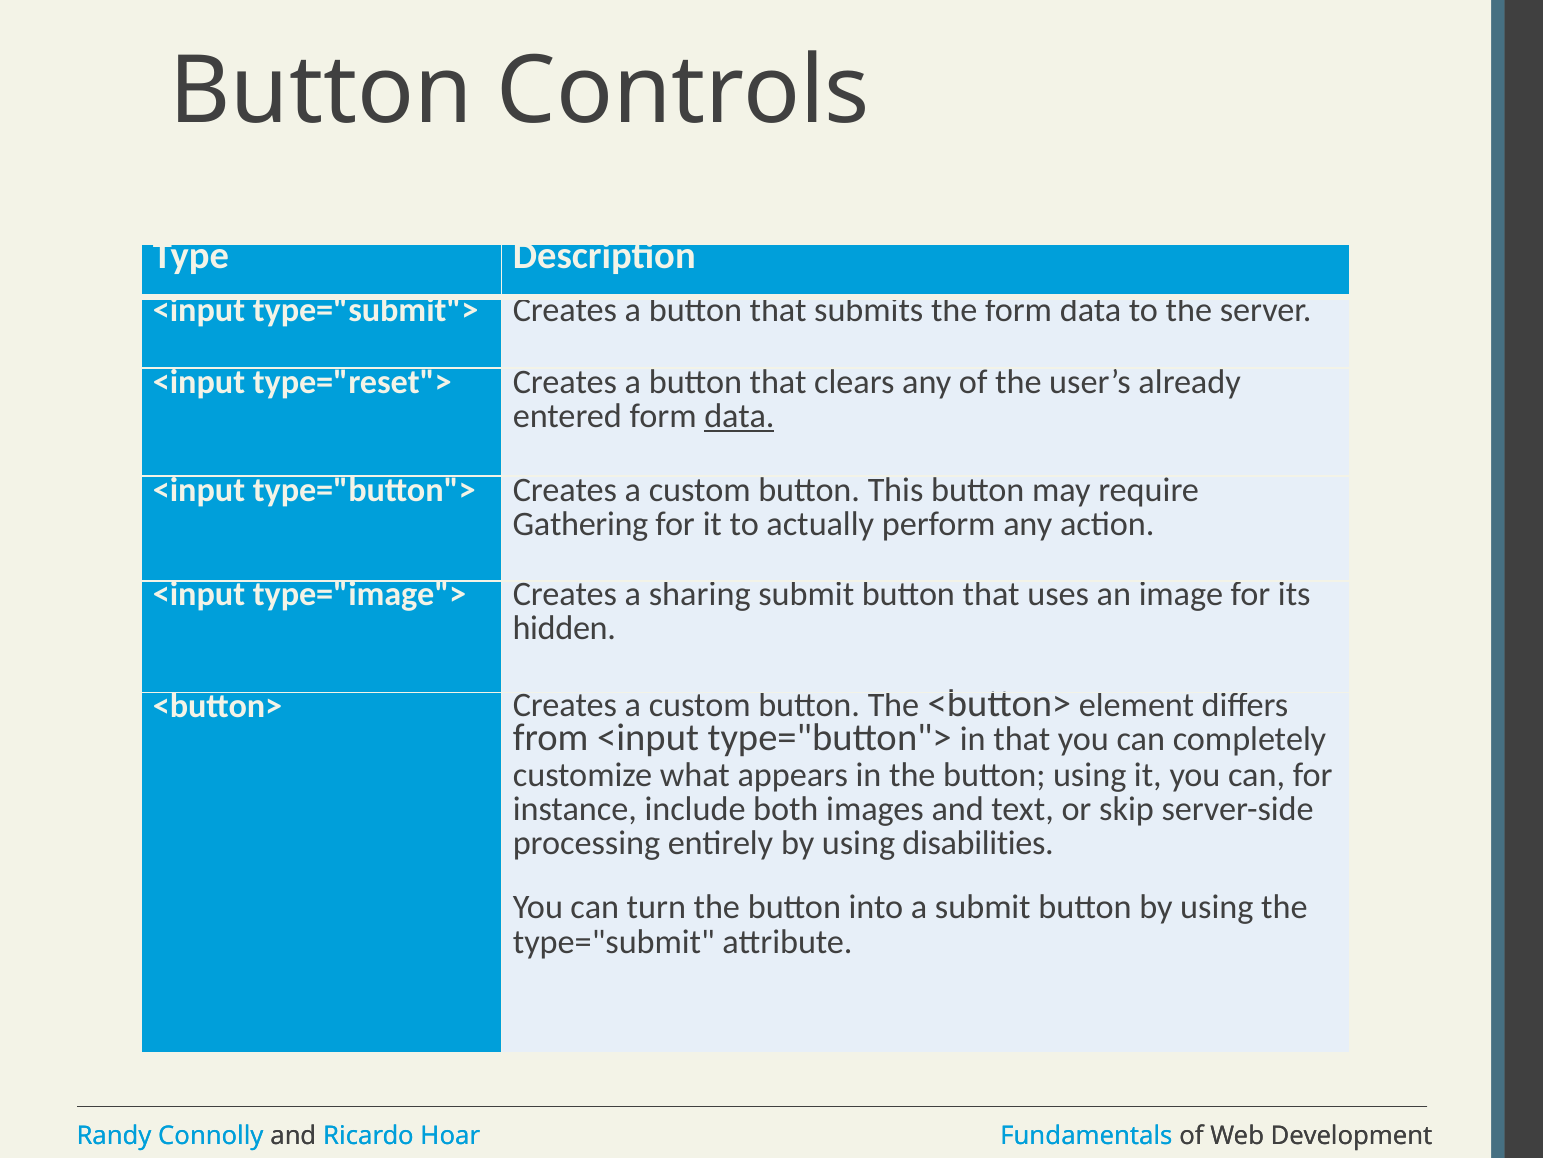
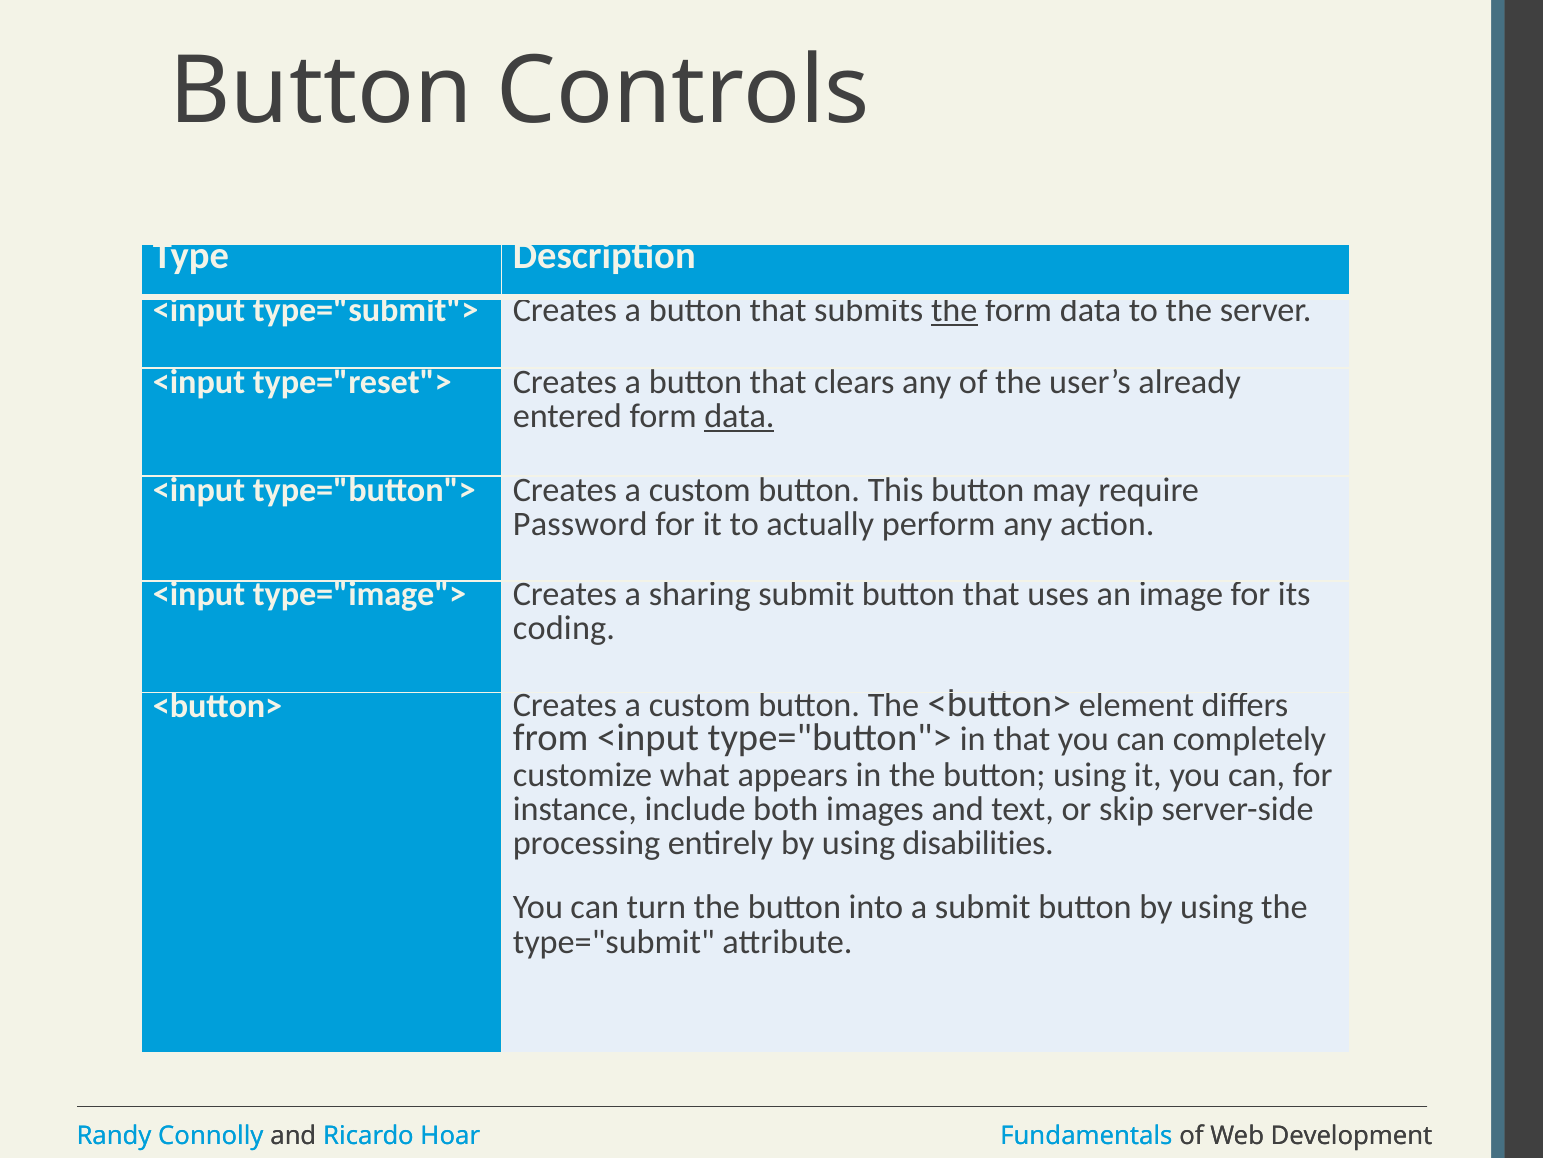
the at (954, 310) underline: none -> present
Gathering: Gathering -> Password
hidden: hidden -> coding
